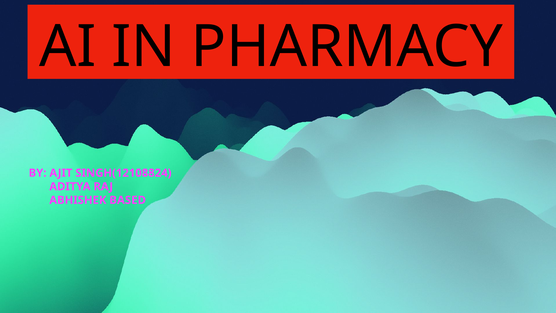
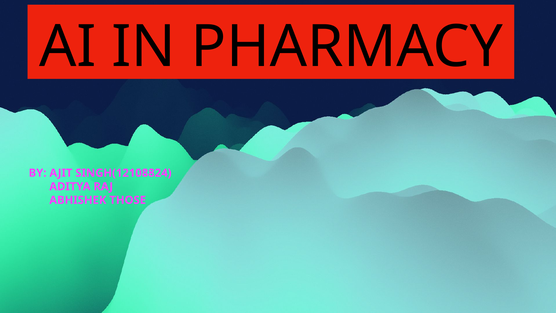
BASED: BASED -> THOSE
